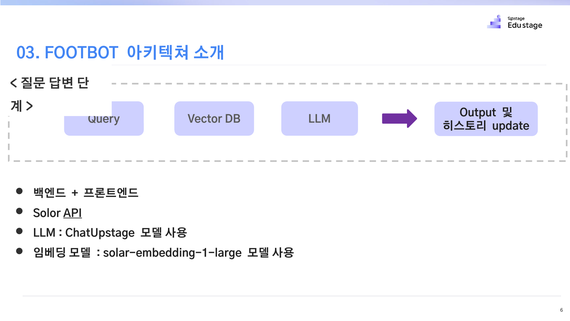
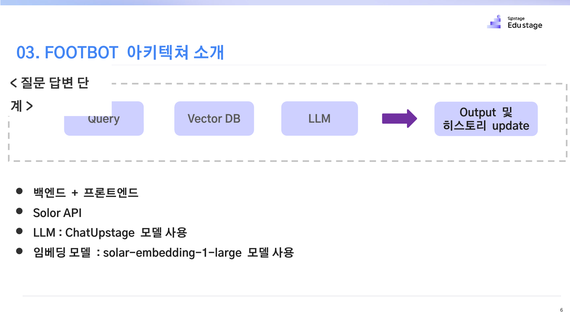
API underline: present -> none
